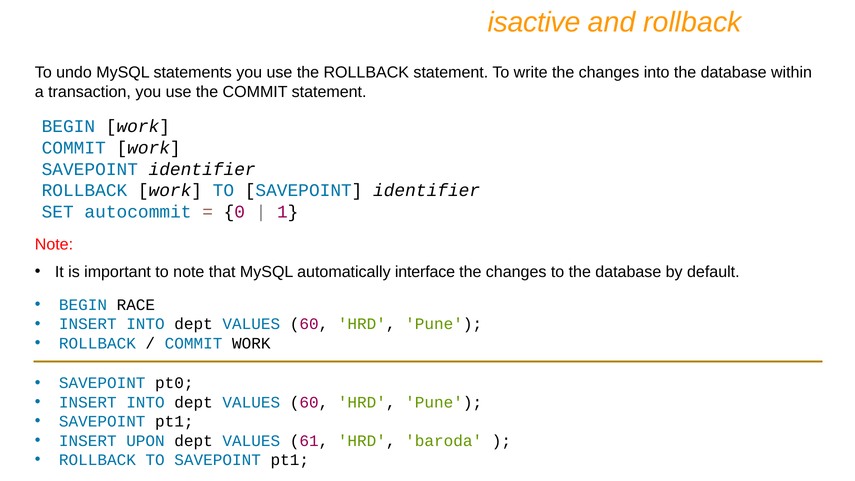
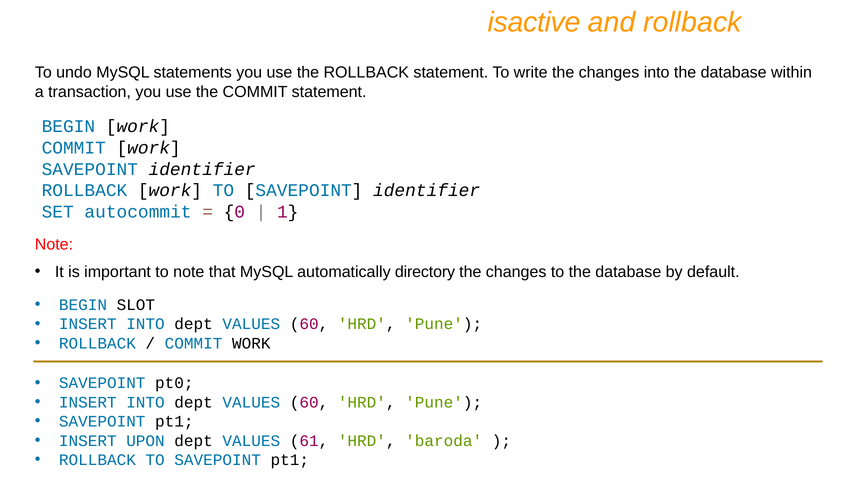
interface: interface -> directory
RACE: RACE -> SLOT
